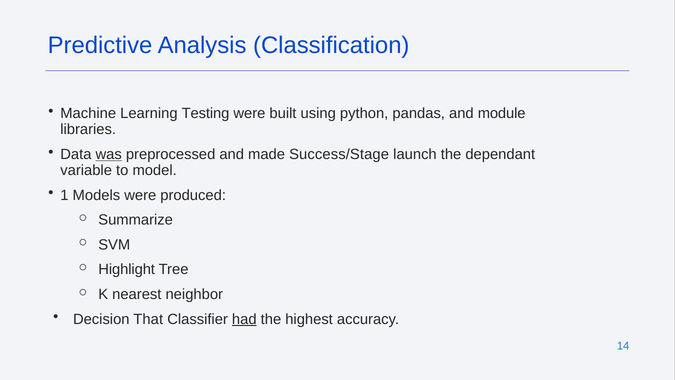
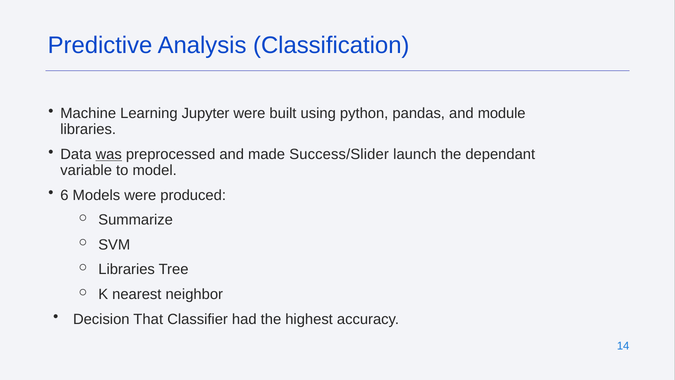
Testing: Testing -> Jupyter
Success/Stage: Success/Stage -> Success/Slider
1: 1 -> 6
Highlight at (127, 269): Highlight -> Libraries
had underline: present -> none
